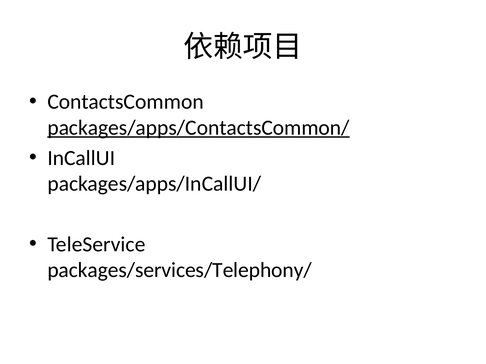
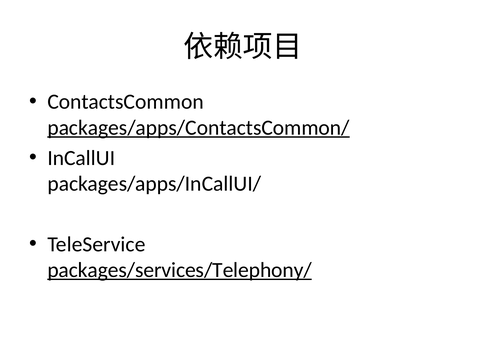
packages/services/Telephony/ underline: none -> present
